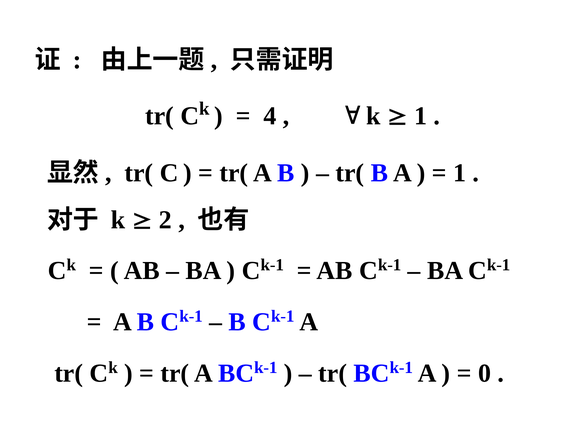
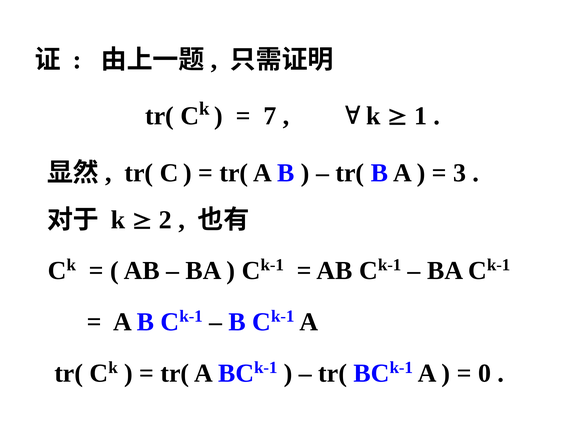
4: 4 -> 7
1 at (460, 173): 1 -> 3
